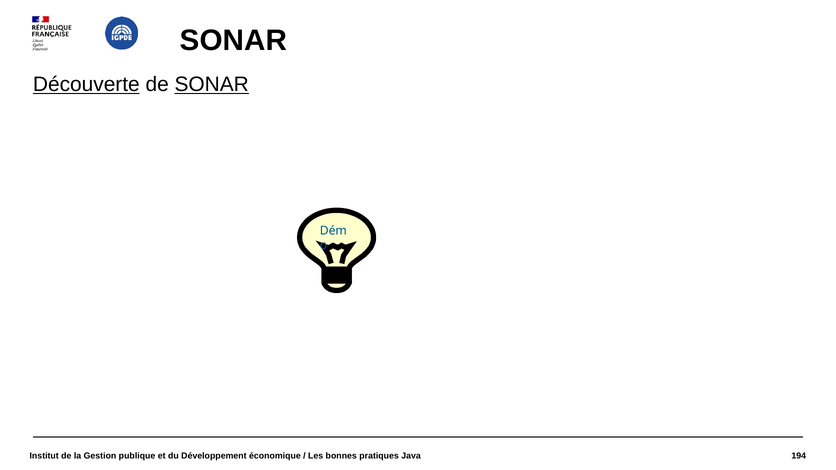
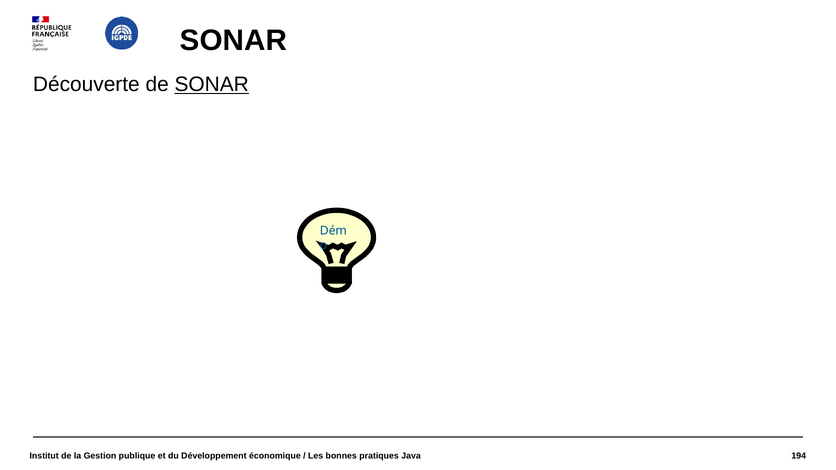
Découverte underline: present -> none
